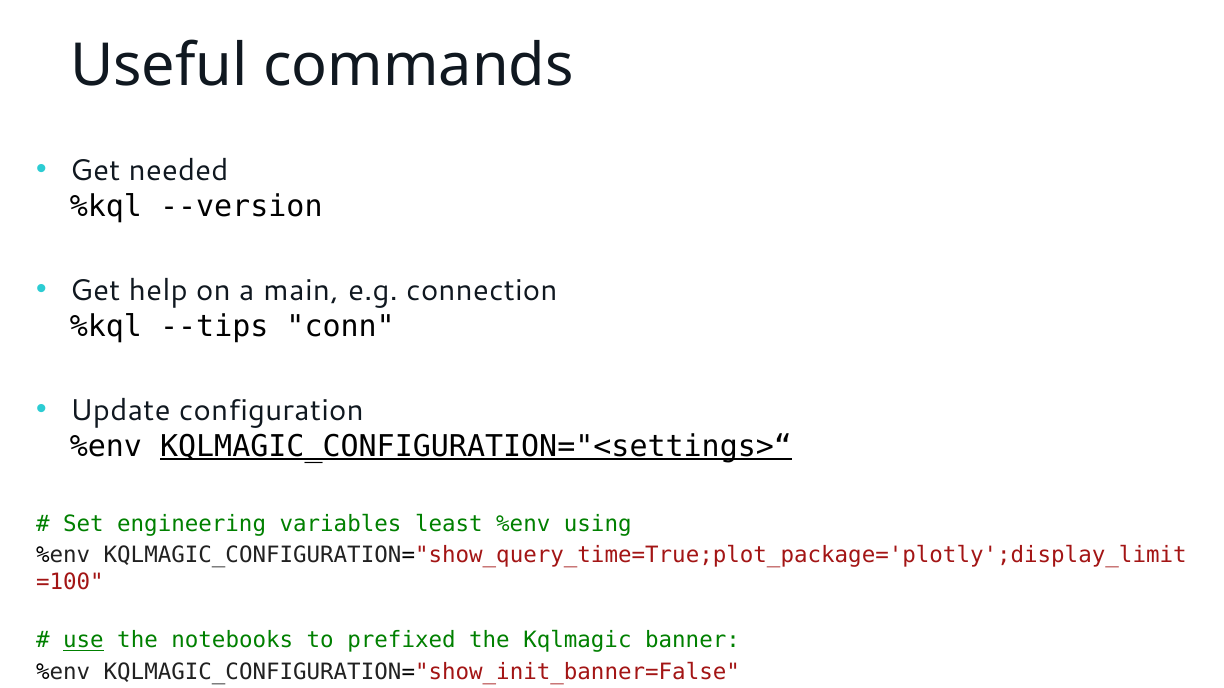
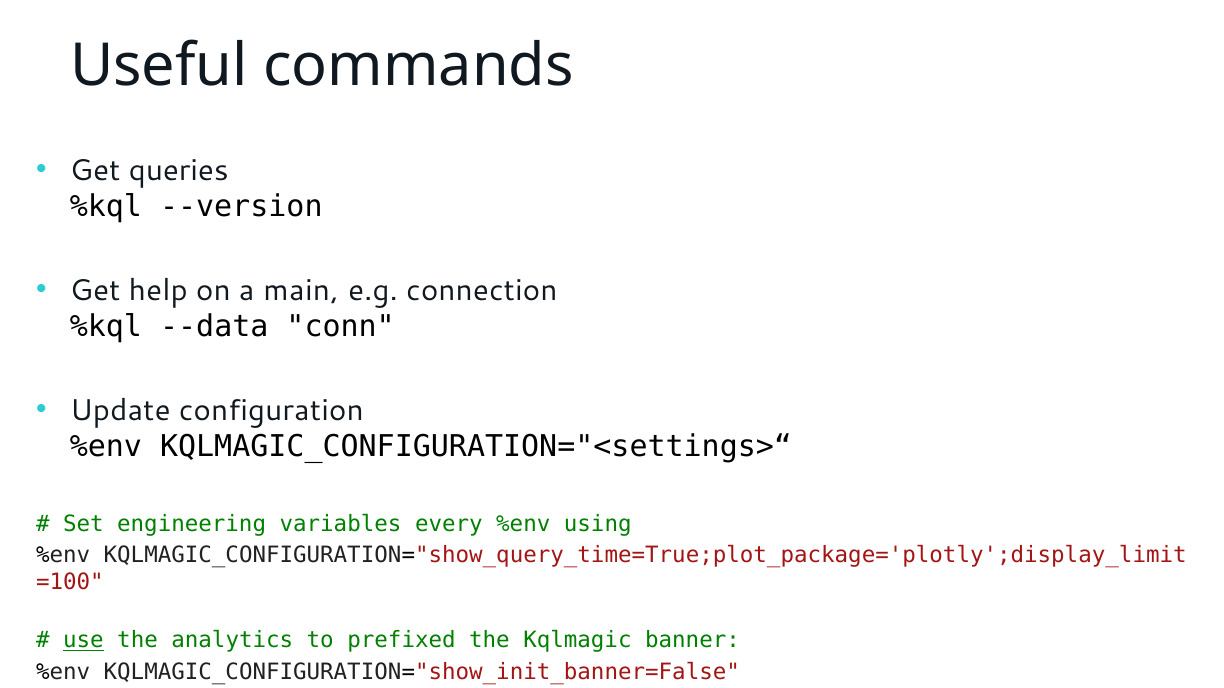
needed: needed -> queries
--tips: --tips -> --data
KQLMAGIC_CONFIGURATION="<settings>“ underline: present -> none
least: least -> every
notebooks: notebooks -> analytics
